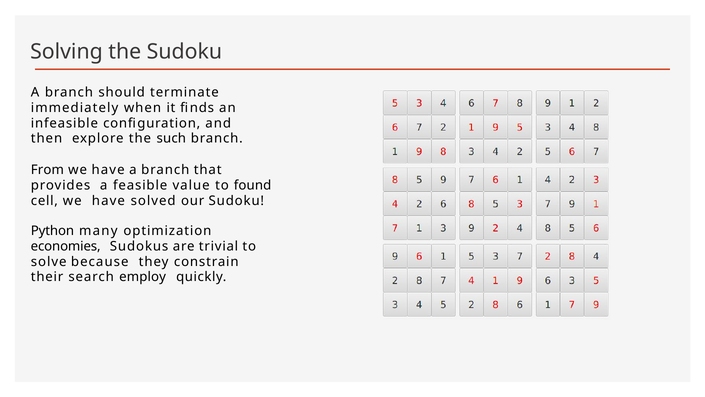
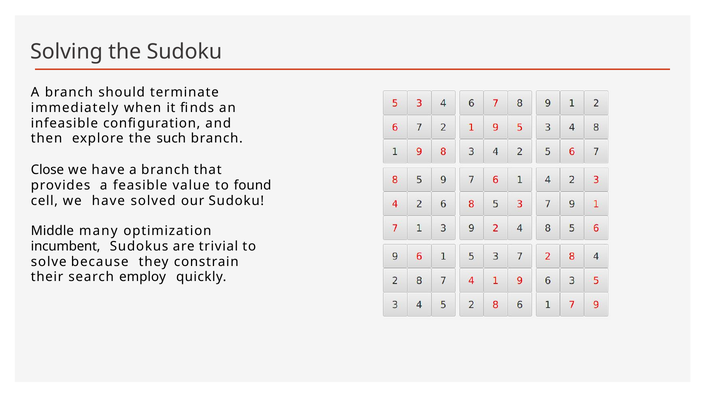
From: From -> Close
Python: Python -> Middle
economies: economies -> incumbent
